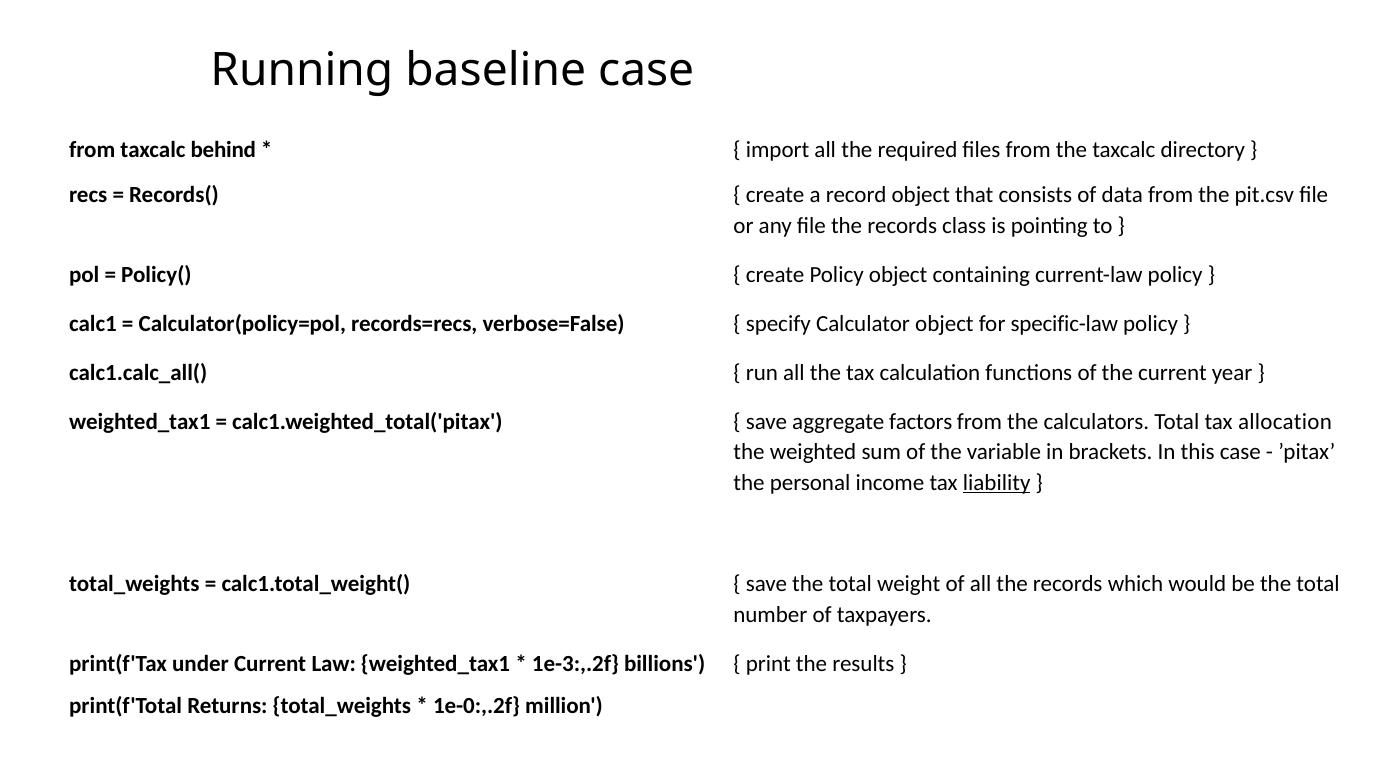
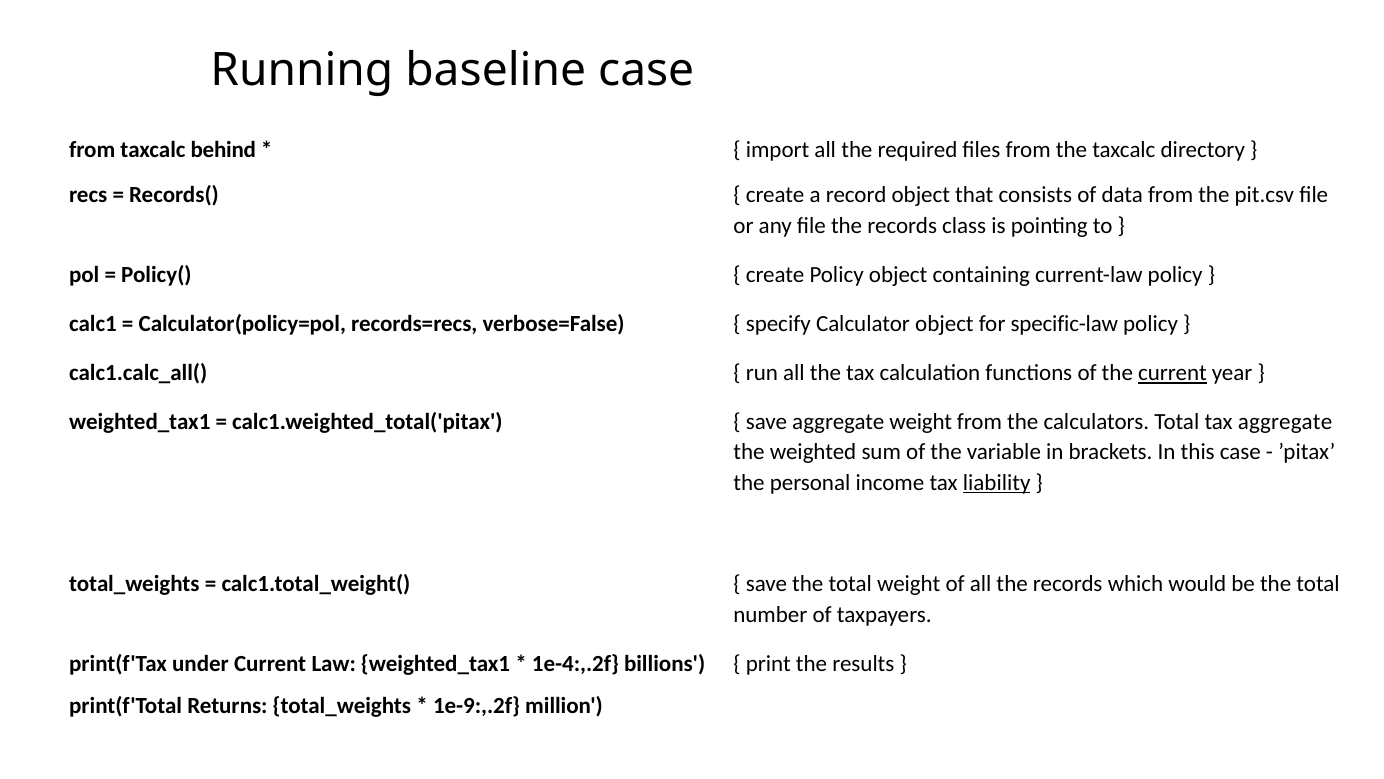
current at (1172, 373) underline: none -> present
aggregate factors: factors -> weight
tax allocation: allocation -> aggregate
1e-3:,.2f: 1e-3:,.2f -> 1e-4:,.2f
1e-0:,.2f: 1e-0:,.2f -> 1e-9:,.2f
